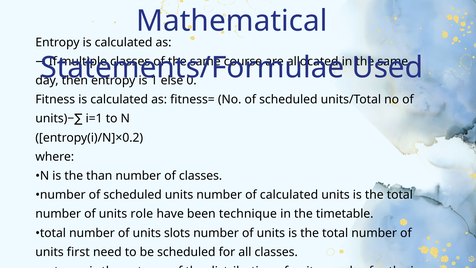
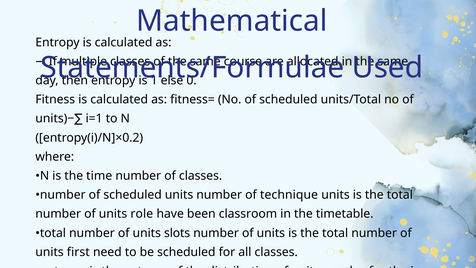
than: than -> time
of calculated: calculated -> technique
technique: technique -> classroom
